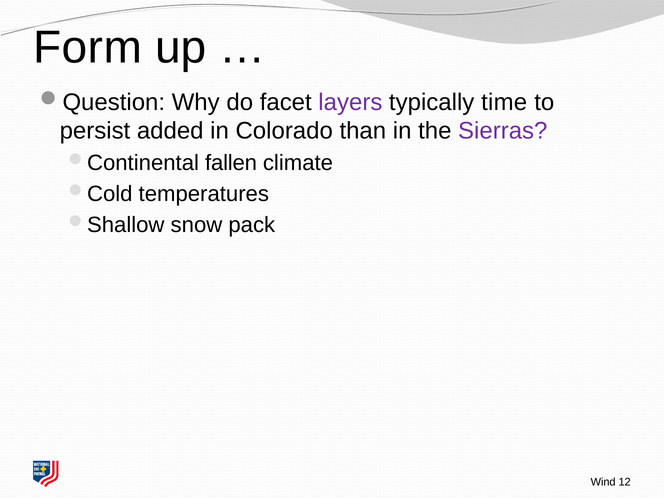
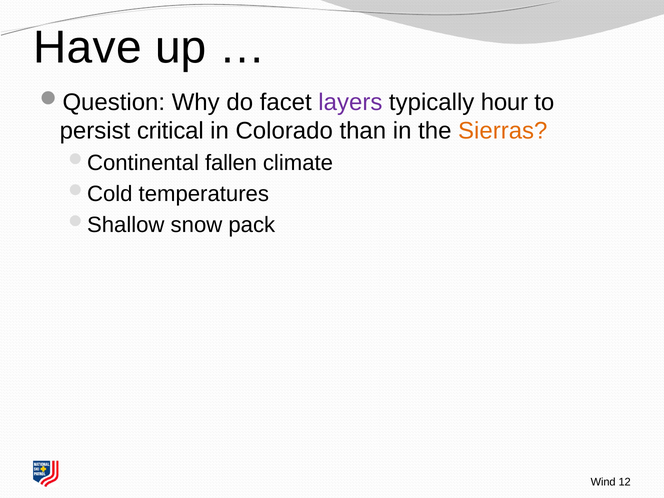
Form: Form -> Have
time: time -> hour
added: added -> critical
Sierras colour: purple -> orange
